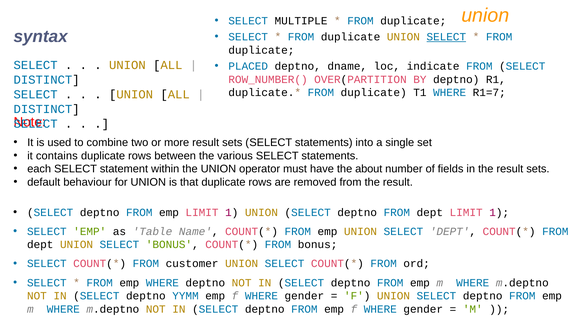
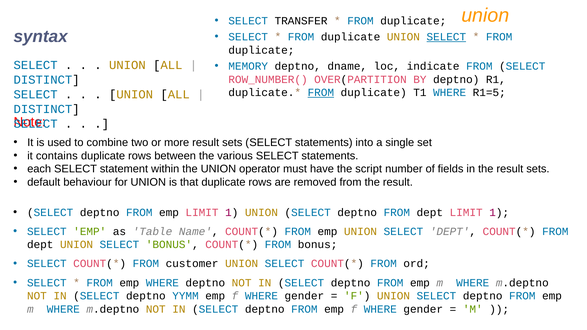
MULTIPLE: MULTIPLE -> TRANSFER
PLACED: PLACED -> MEMORY
FROM at (321, 93) underline: none -> present
R1=7: R1=7 -> R1=5
about: about -> script
